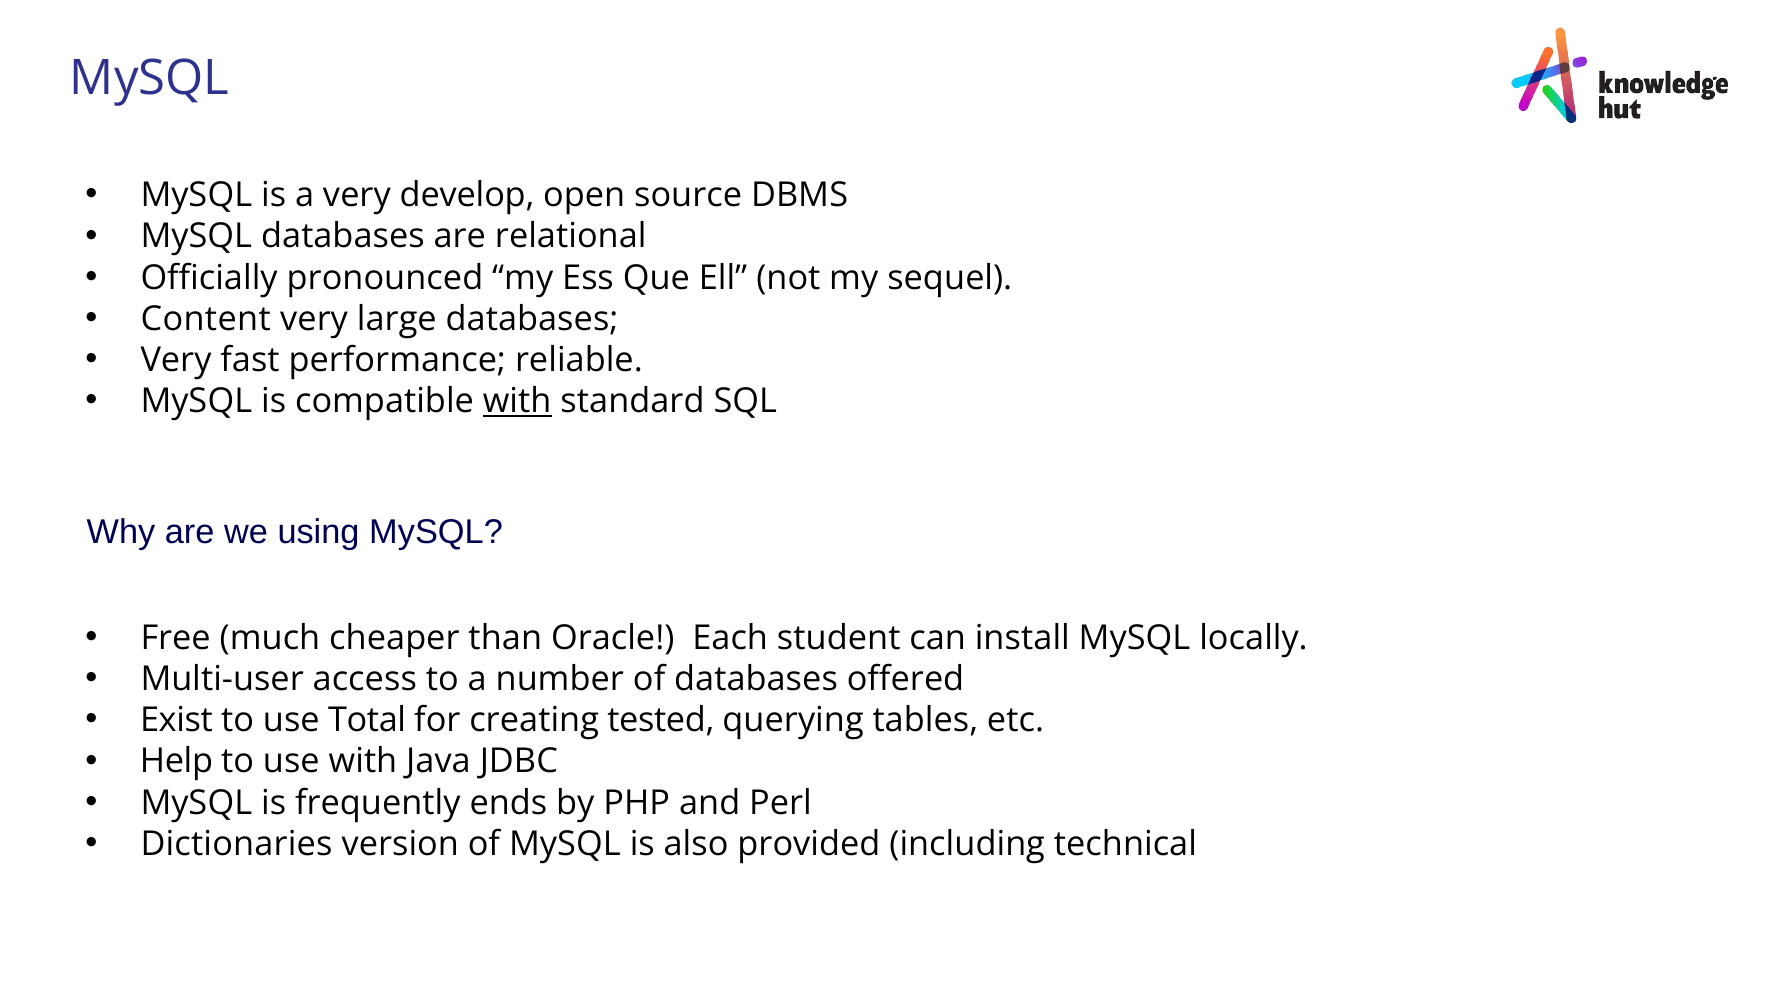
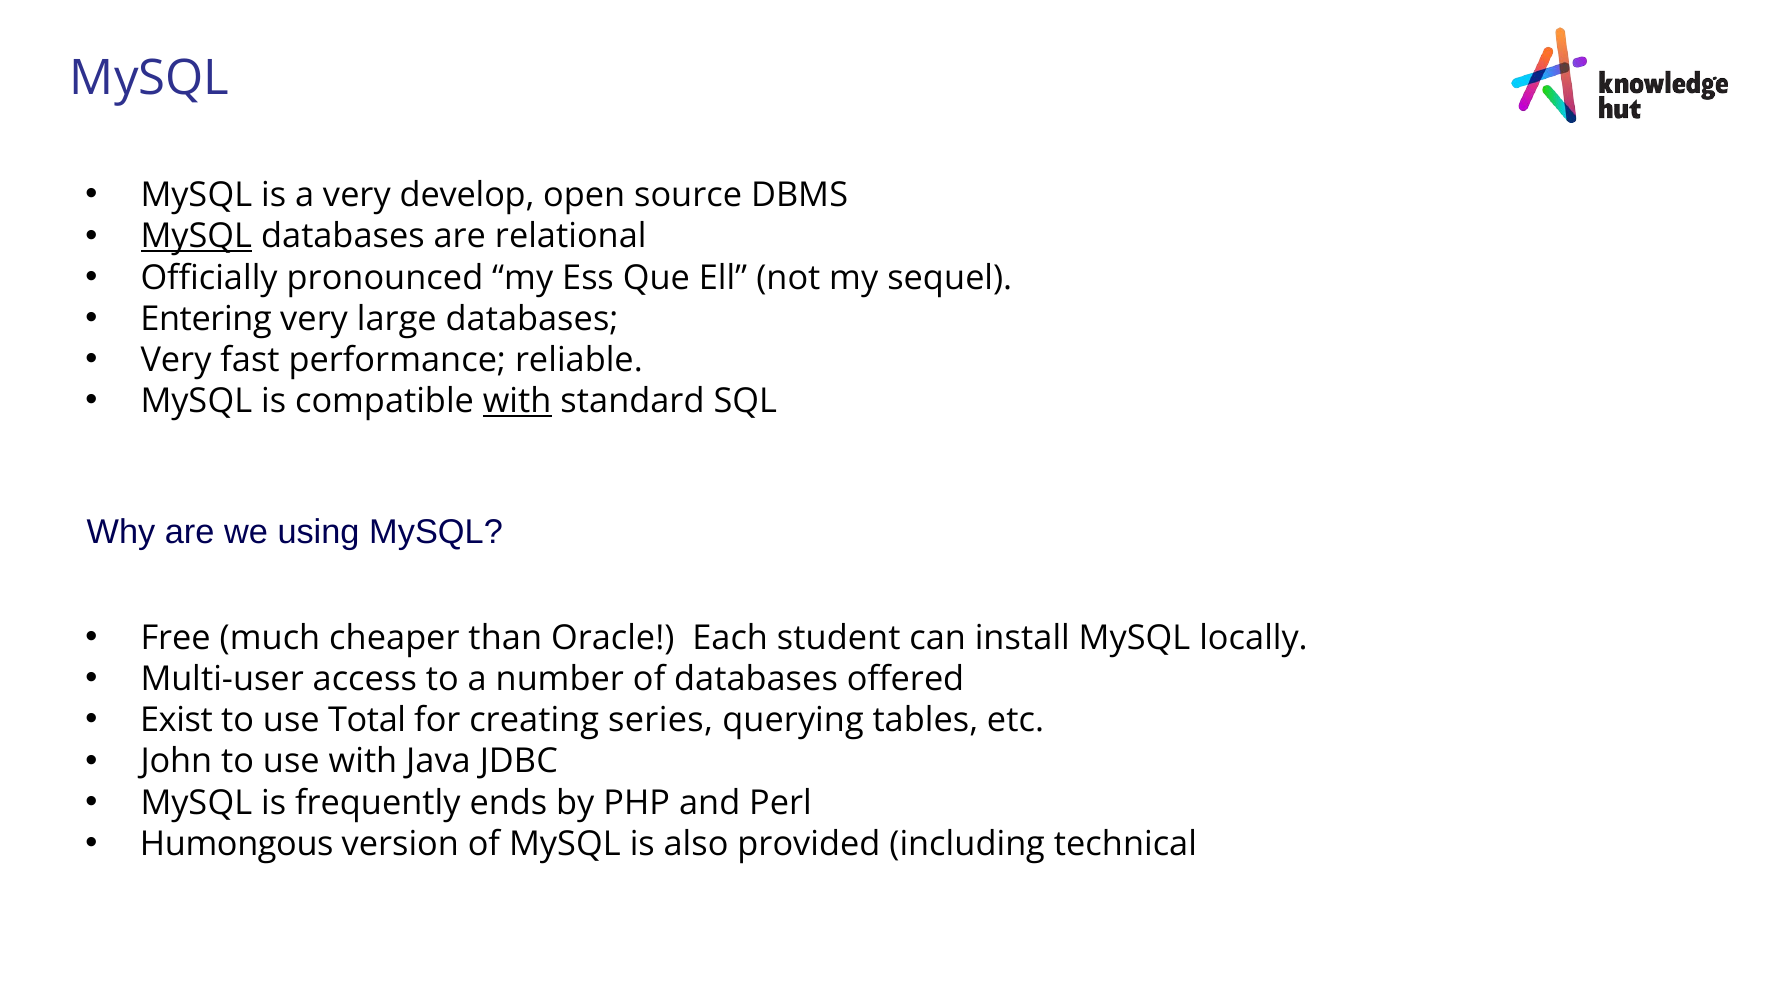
MySQL at (196, 237) underline: none -> present
Content: Content -> Entering
tested: tested -> series
Help: Help -> John
Dictionaries: Dictionaries -> Humongous
